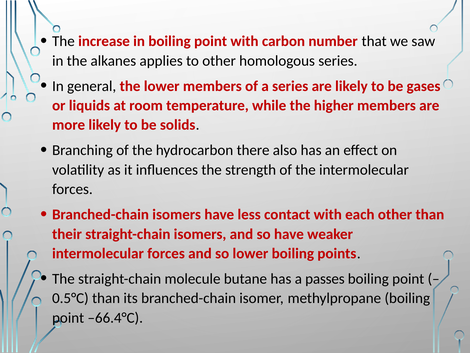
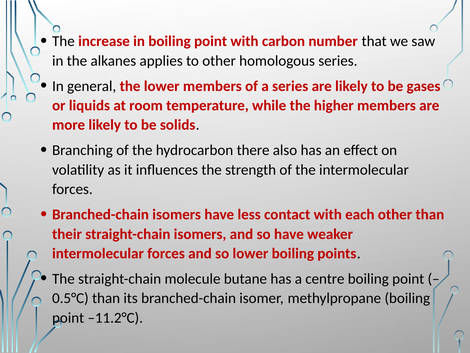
passes: passes -> centre
–66.4°C: –66.4°C -> –11.2°C
